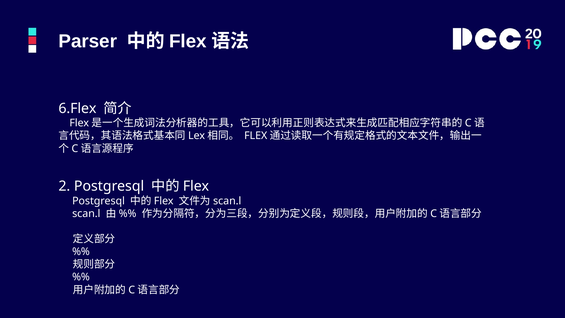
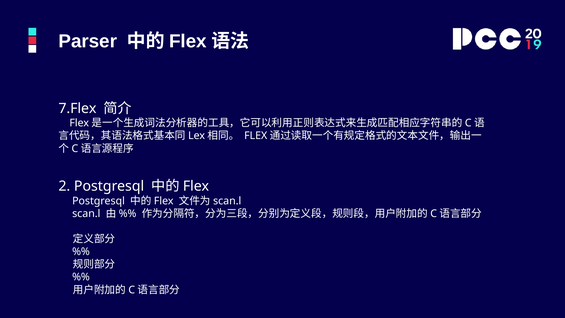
6.Flex: 6.Flex -> 7.Flex
